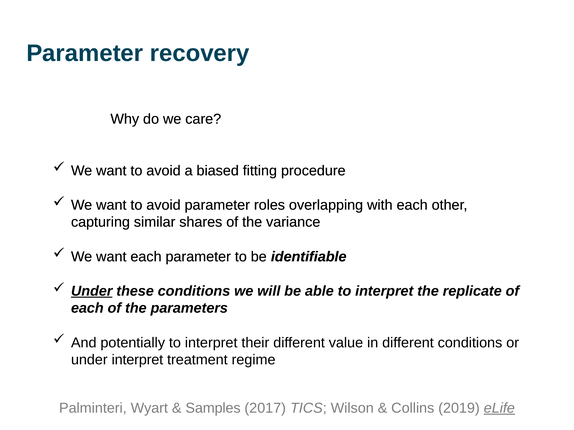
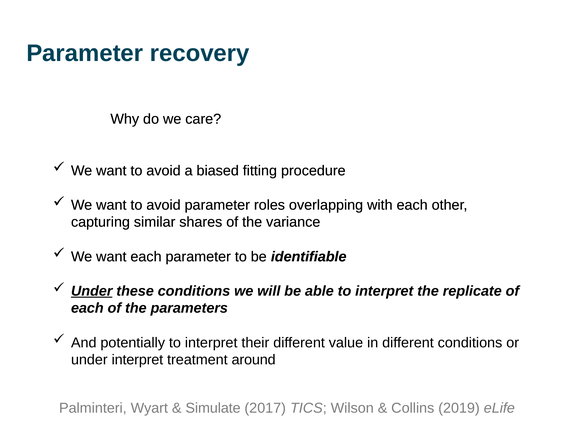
regime: regime -> around
Samples: Samples -> Simulate
eLife underline: present -> none
